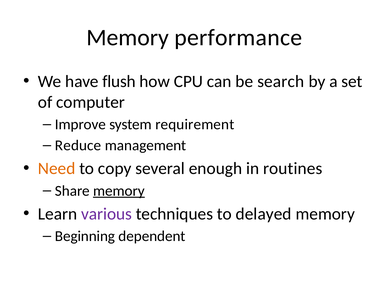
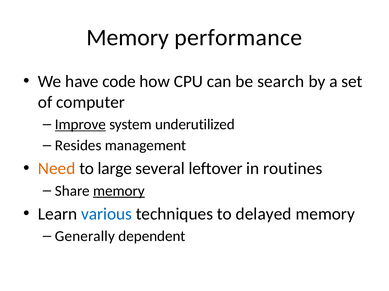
flush: flush -> code
Improve underline: none -> present
requirement: requirement -> underutilized
Reduce: Reduce -> Resides
copy: copy -> large
enough: enough -> leftover
various colour: purple -> blue
Beginning: Beginning -> Generally
